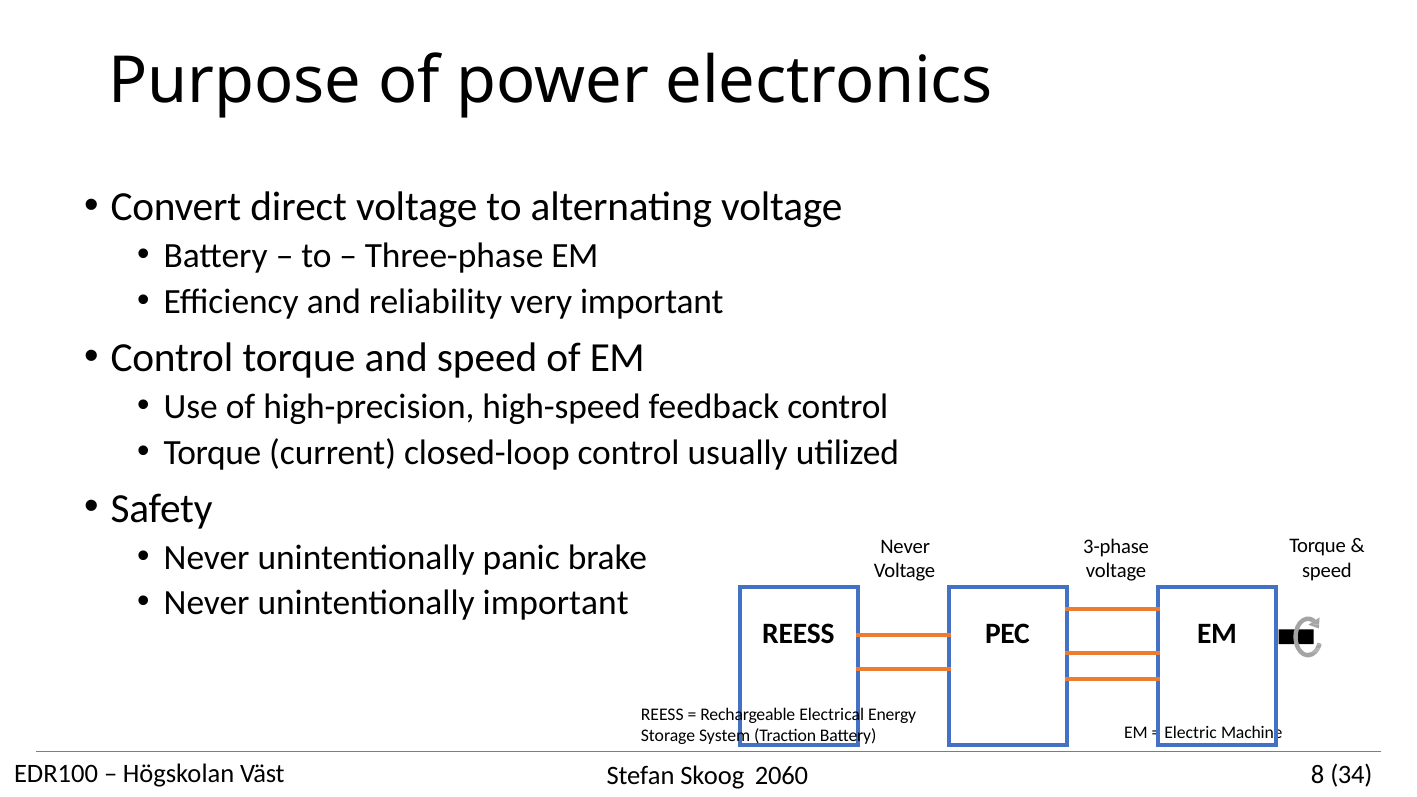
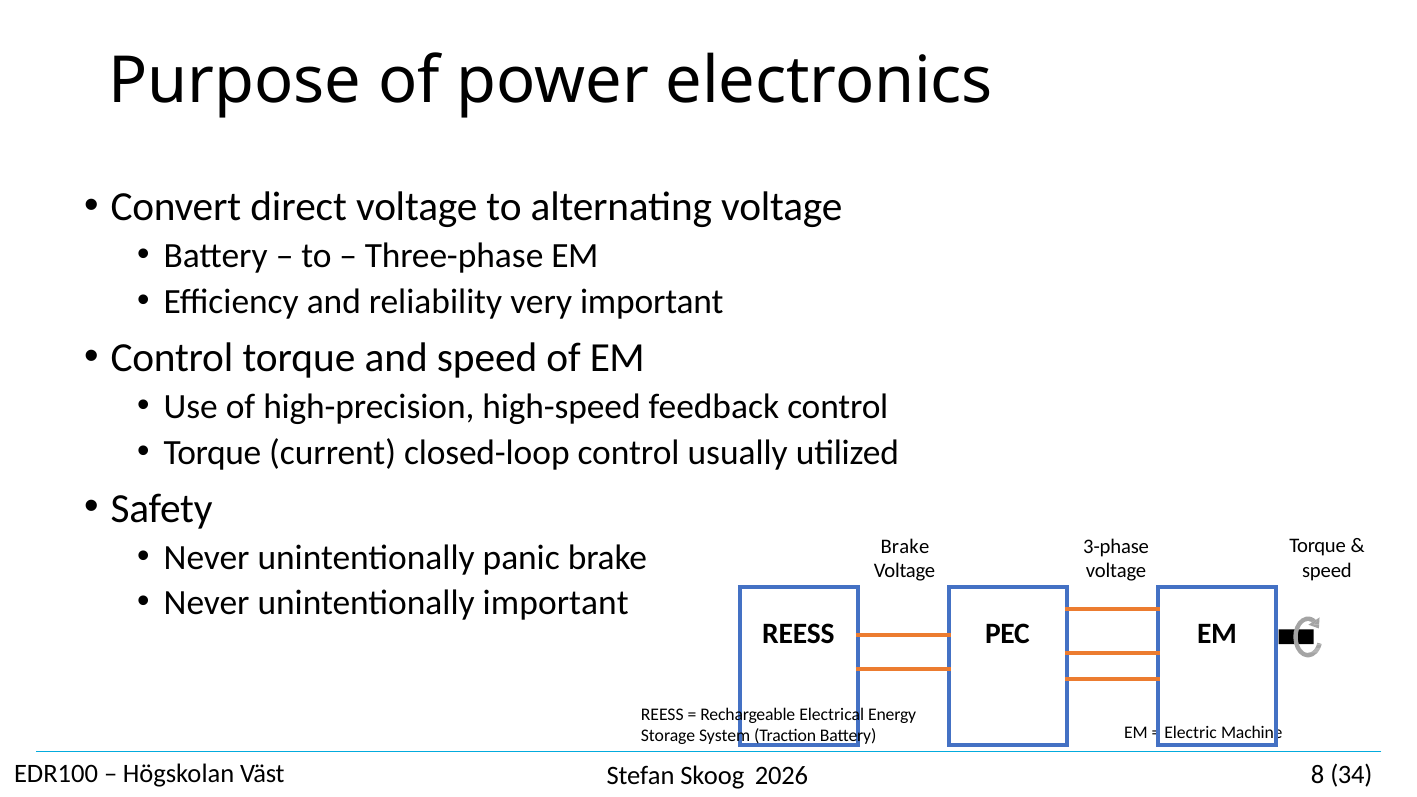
Never at (905, 546): Never -> Brake
2060: 2060 -> 2026
